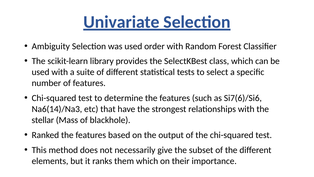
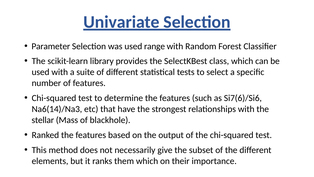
Ambiguity: Ambiguity -> Parameter
order: order -> range
